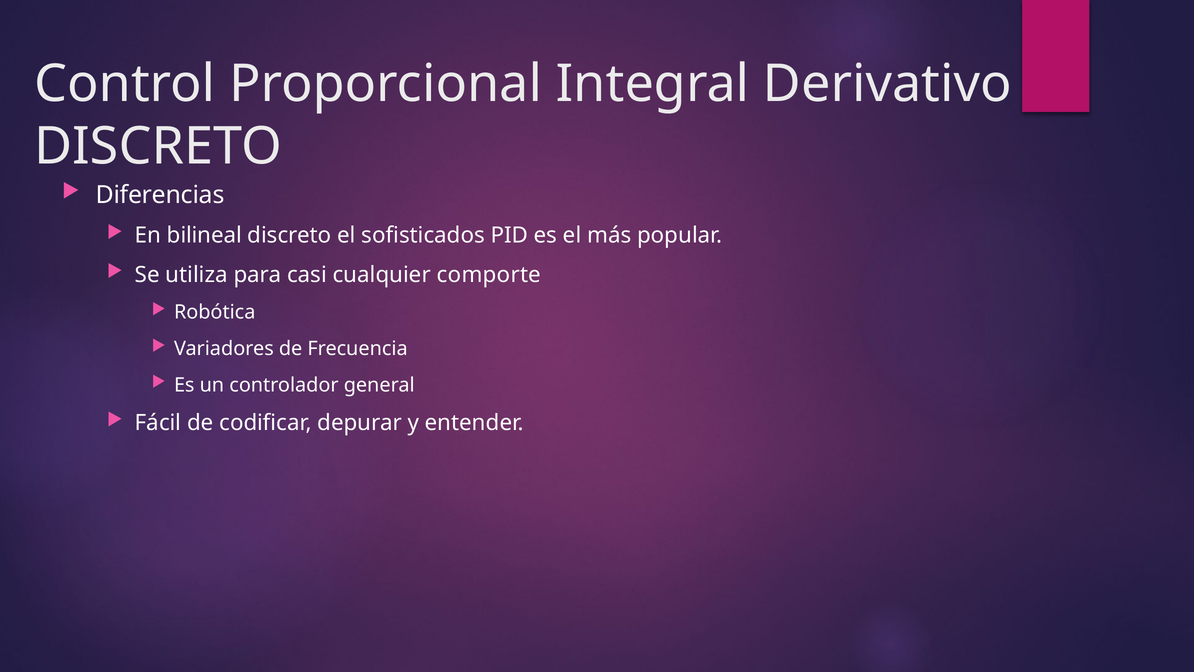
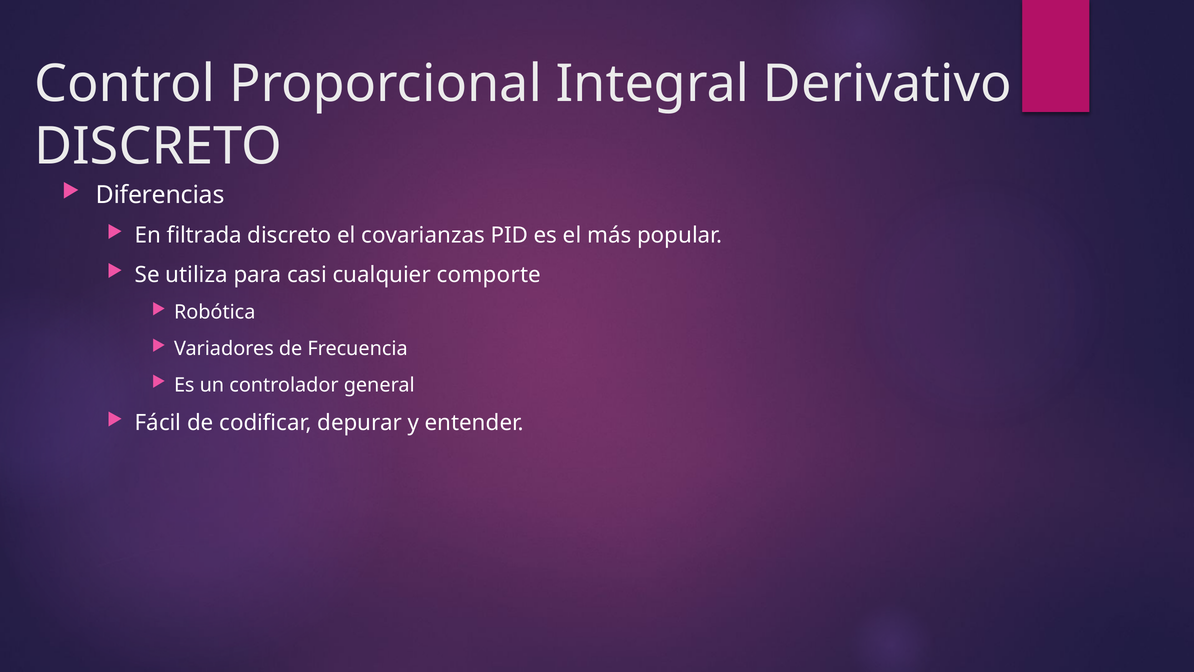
bilineal: bilineal -> filtrada
sofisticados: sofisticados -> covarianzas
